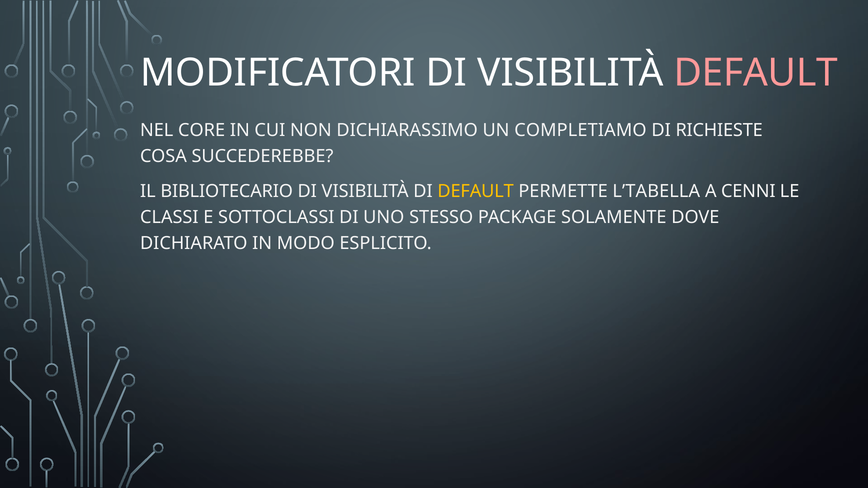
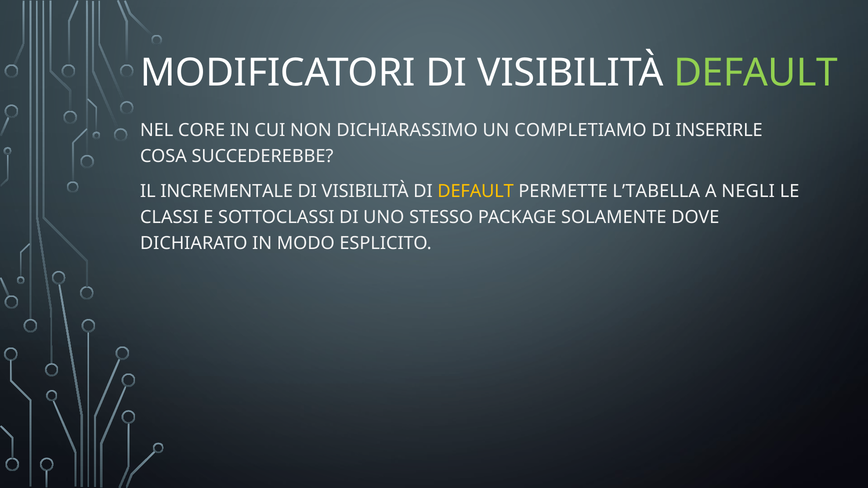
DEFAULT at (756, 73) colour: pink -> light green
RICHIESTE: RICHIESTE -> INSERIRLE
BIBLIOTECARIO: BIBLIOTECARIO -> INCREMENTALE
CENNI: CENNI -> NEGLI
